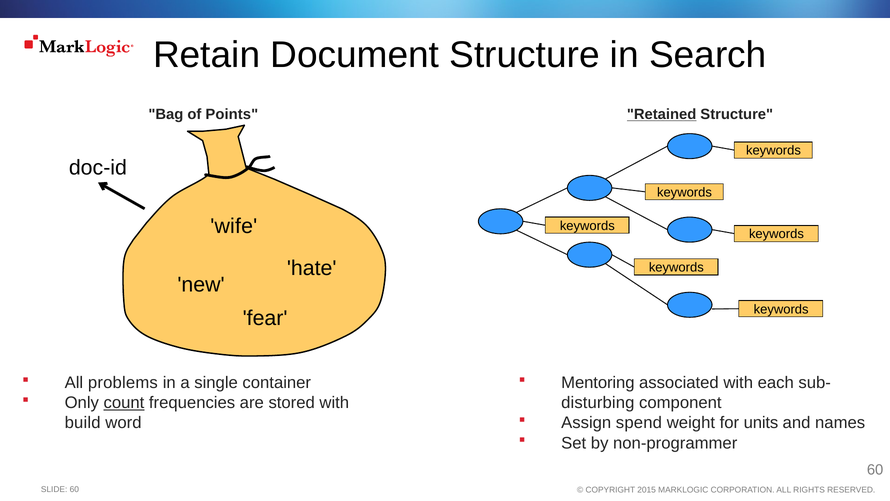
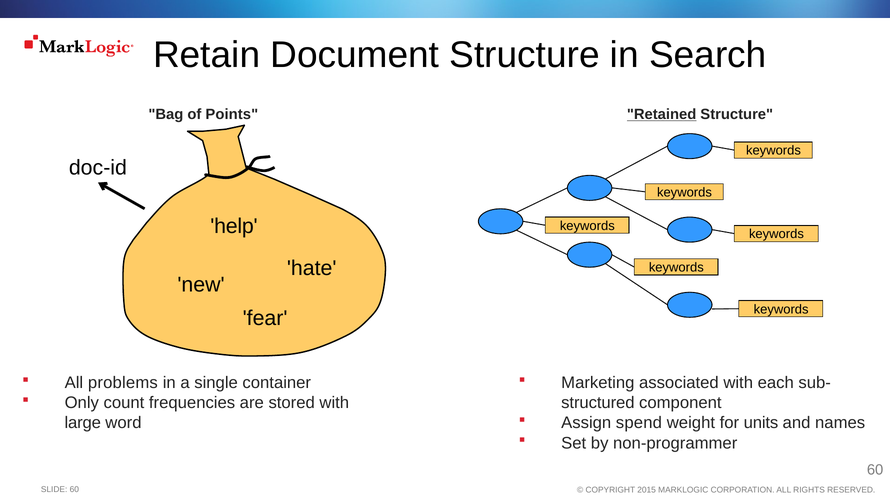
wife: wife -> help
Mentoring: Mentoring -> Marketing
count underline: present -> none
disturbing: disturbing -> structured
build: build -> large
